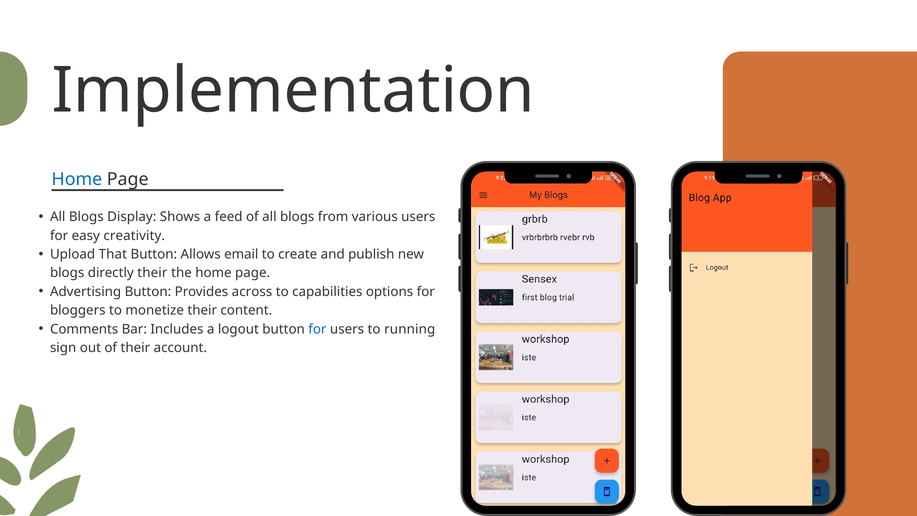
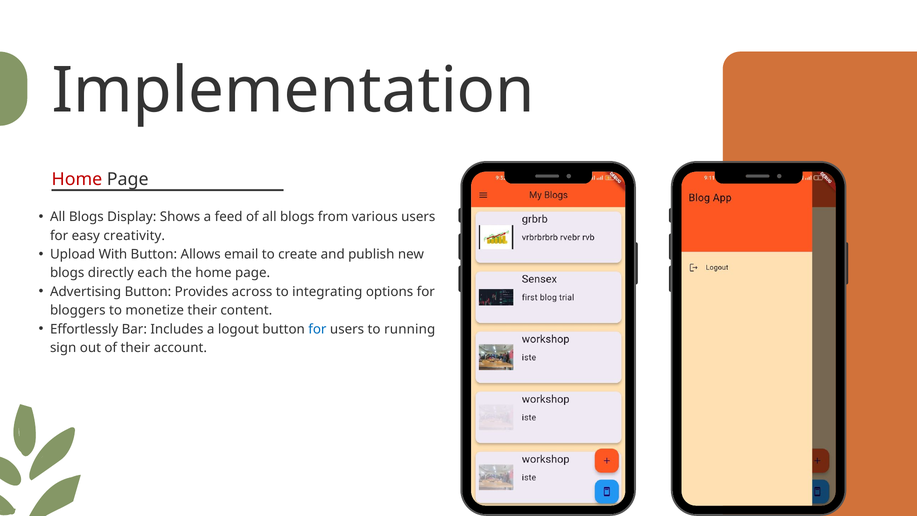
Home at (77, 179) colour: blue -> red
That: That -> With
directly their: their -> each
capabilities: capabilities -> integrating
Comments: Comments -> Effortlessly
